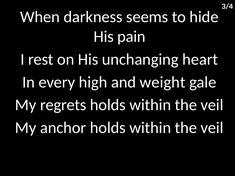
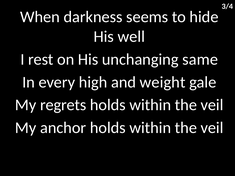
pain: pain -> well
heart: heart -> same
